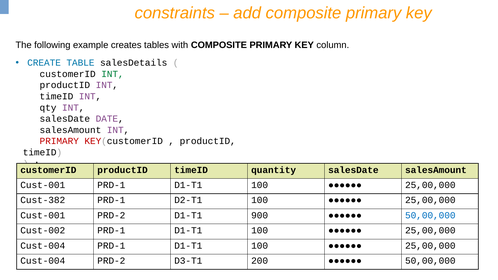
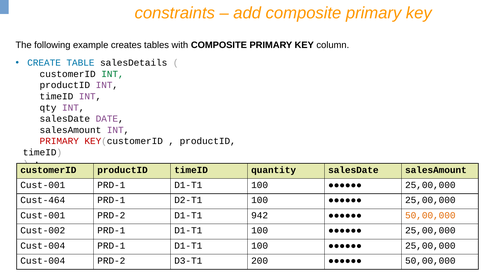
Cust-382: Cust-382 -> Cust-464
900: 900 -> 942
50,00,000 at (430, 215) colour: blue -> orange
